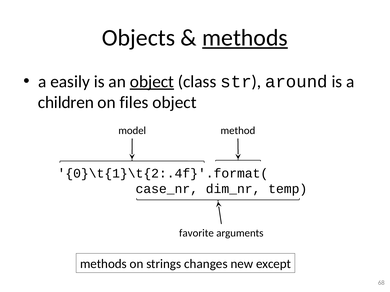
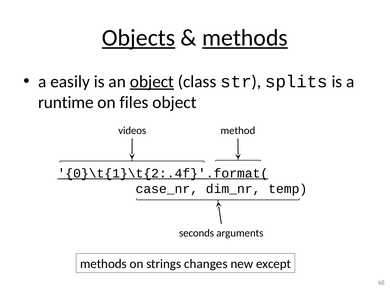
Objects underline: none -> present
around: around -> splits
children: children -> runtime
model: model -> videos
0}\t{1}\t{2:.4f}'.format( underline: none -> present
favorite: favorite -> seconds
